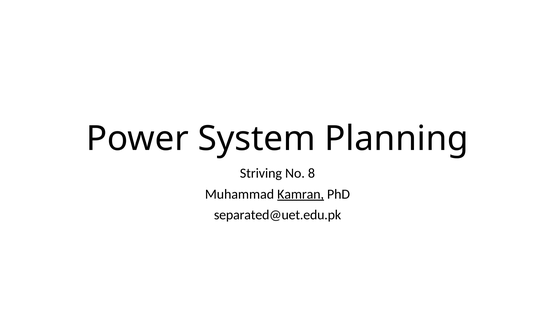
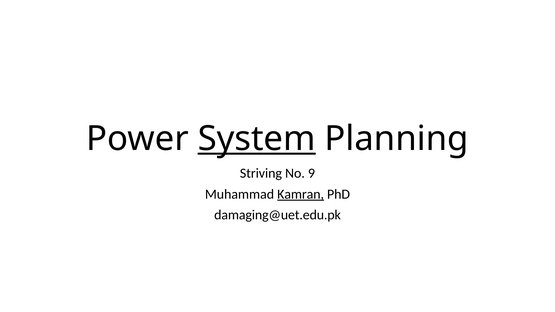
System underline: none -> present
8: 8 -> 9
separated@uet.edu.pk: separated@uet.edu.pk -> damaging@uet.edu.pk
